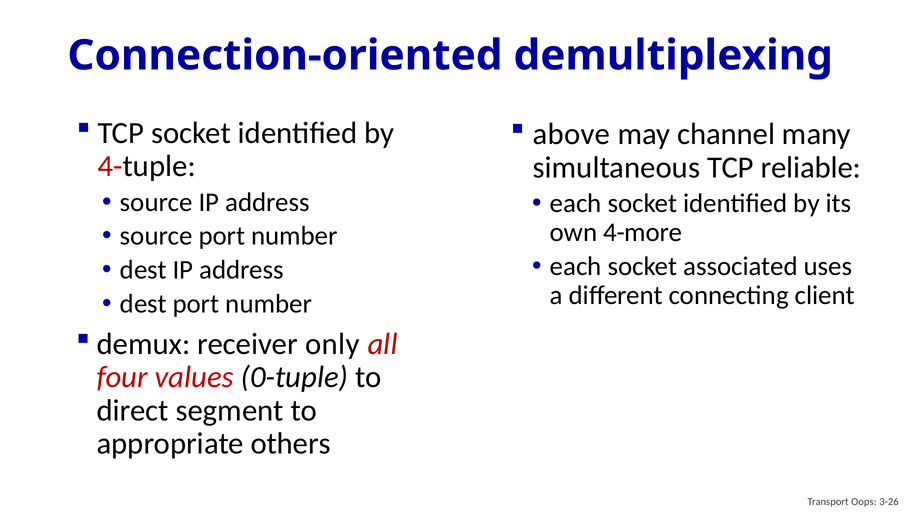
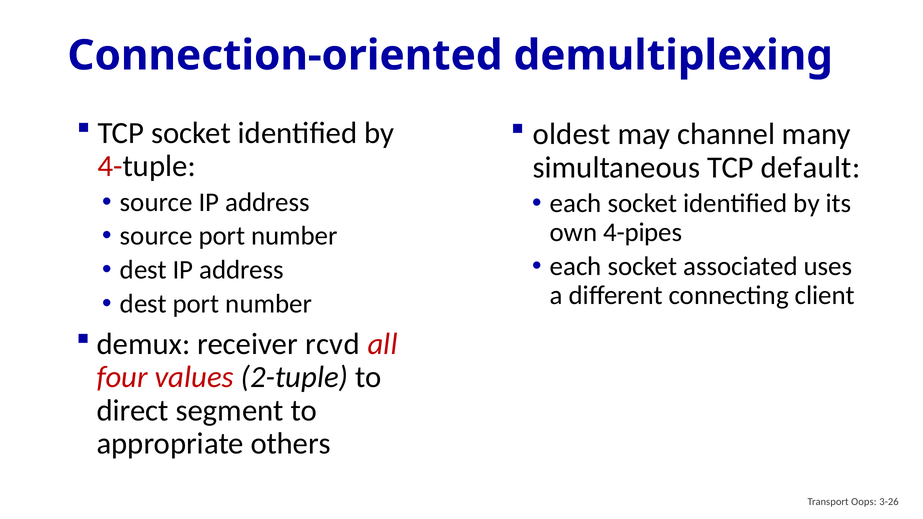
above: above -> oldest
reliable: reliable -> default
4-more: 4-more -> 4-pipes
only: only -> rcvd
0-tuple: 0-tuple -> 2-tuple
